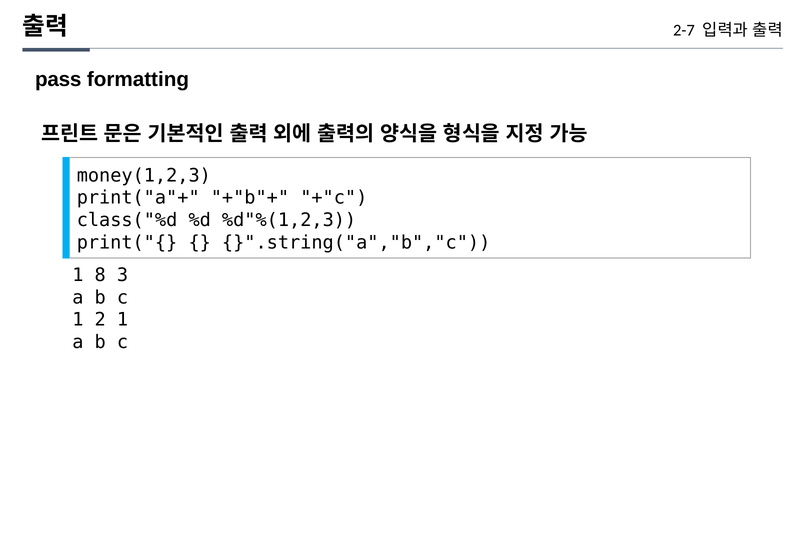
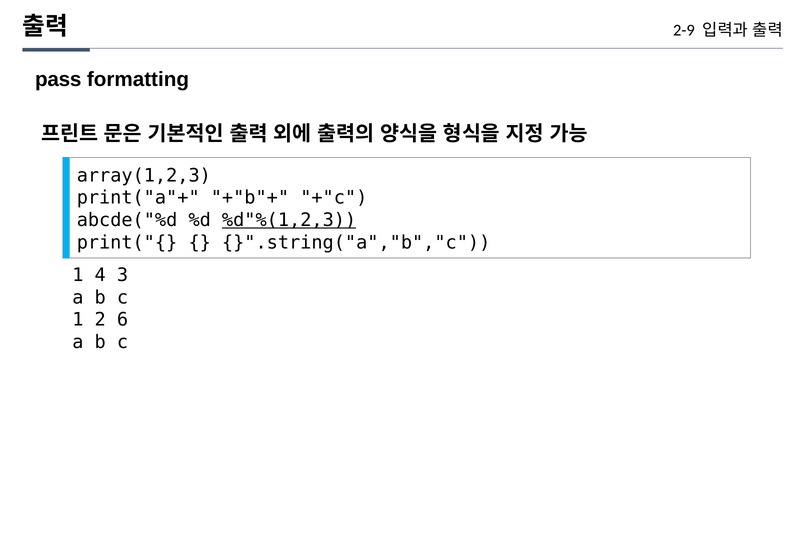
2-7: 2-7 -> 2-9
money(1,2,3: money(1,2,3 -> array(1,2,3
class("%d: class("%d -> abcde("%d
%d"%(1,2,3 underline: none -> present
8: 8 -> 4
2 1: 1 -> 6
